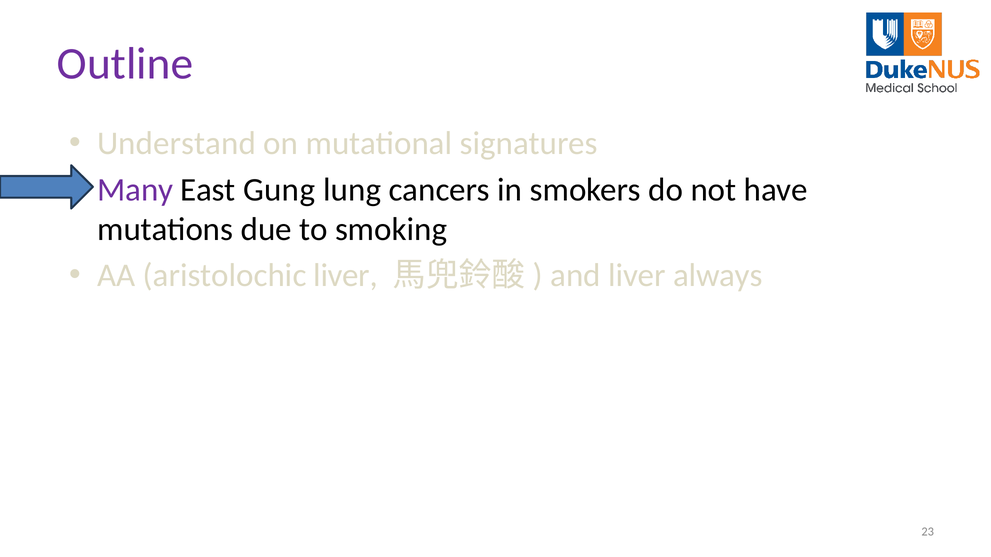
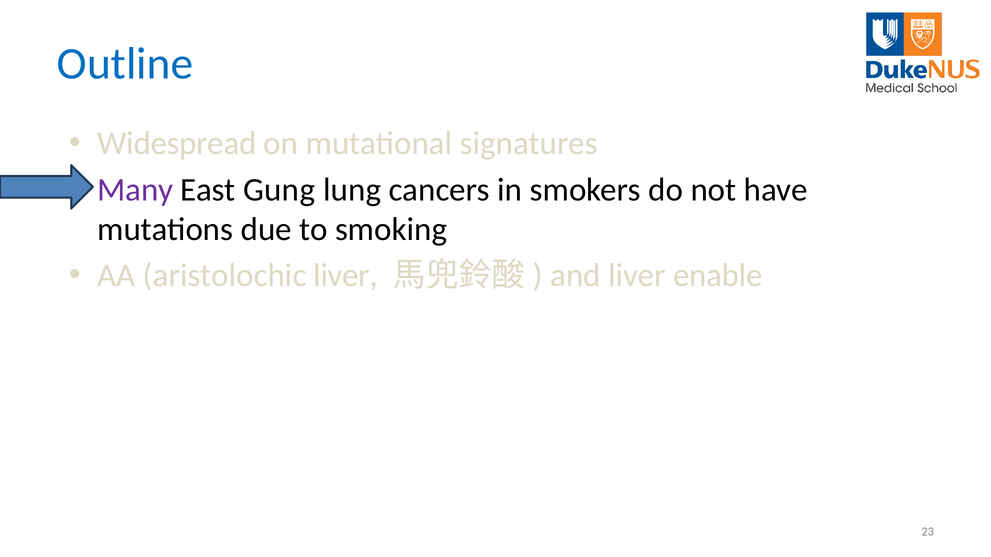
Outline colour: purple -> blue
Understand: Understand -> Widespread
always: always -> enable
